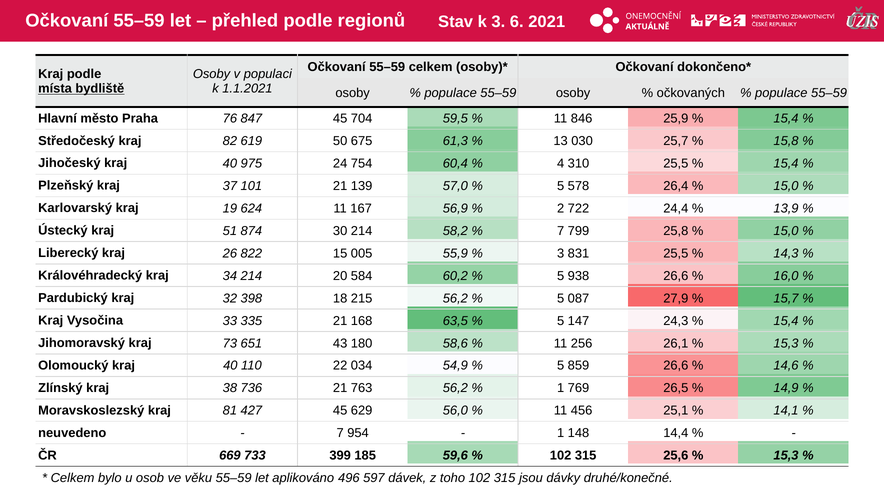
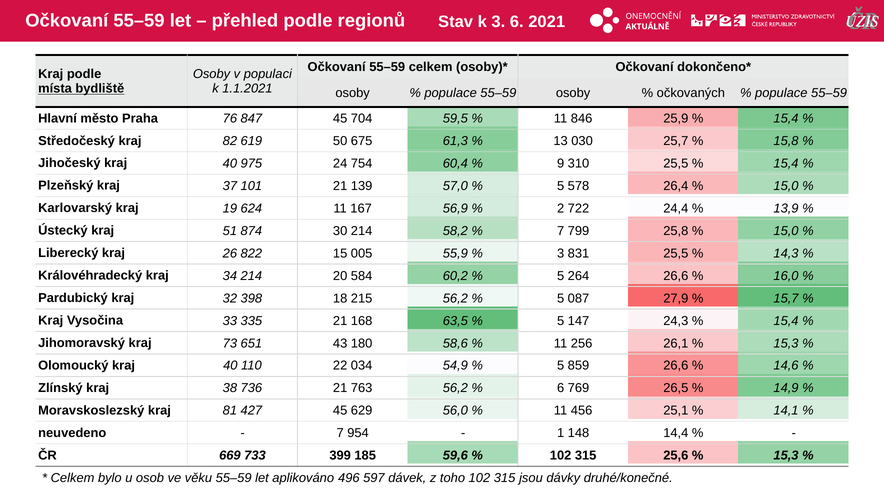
4: 4 -> 9
938: 938 -> 264
1 at (561, 388): 1 -> 6
